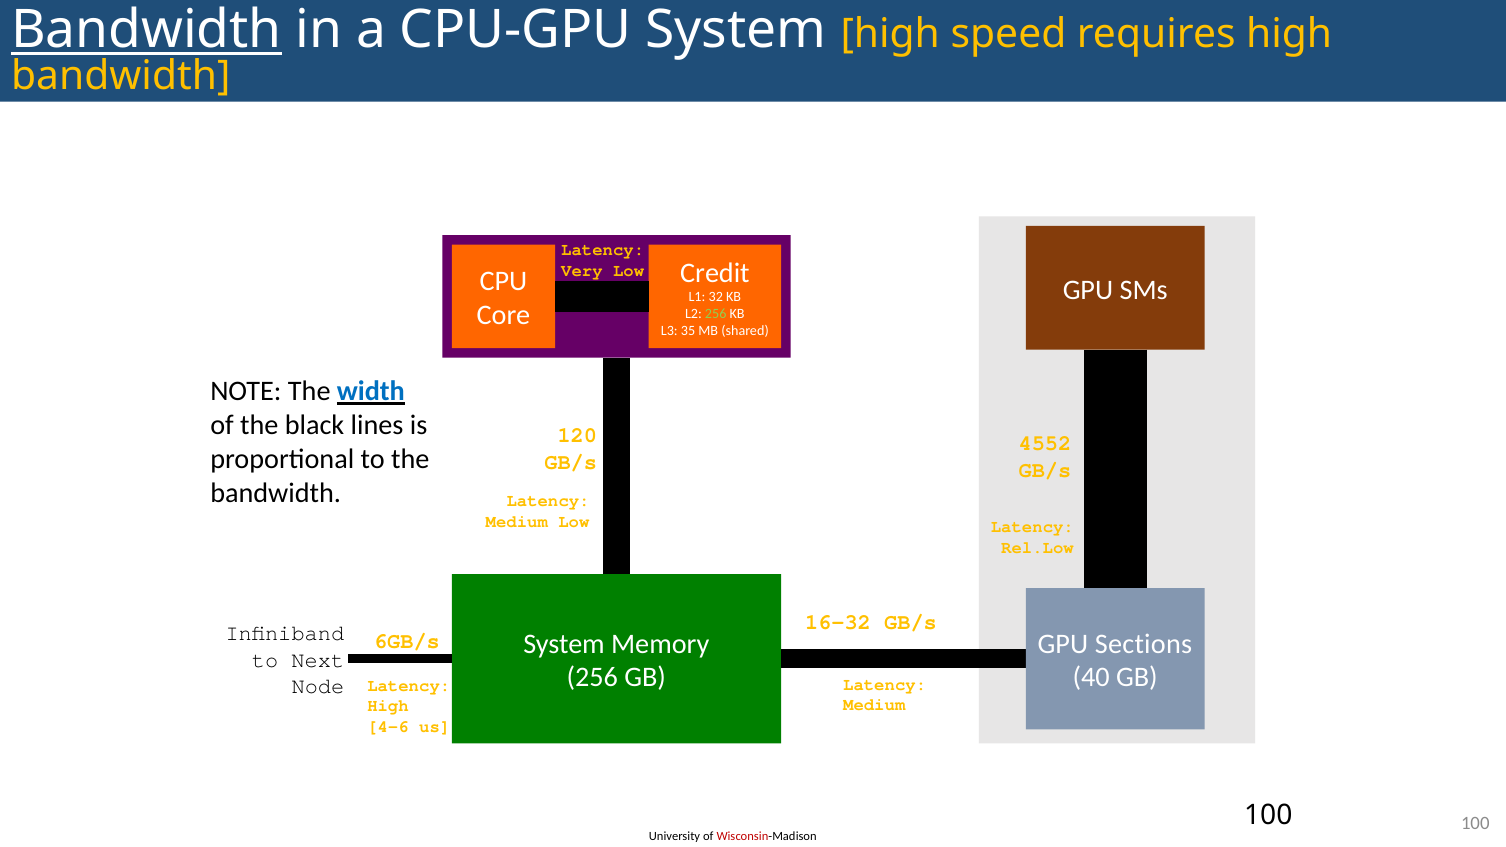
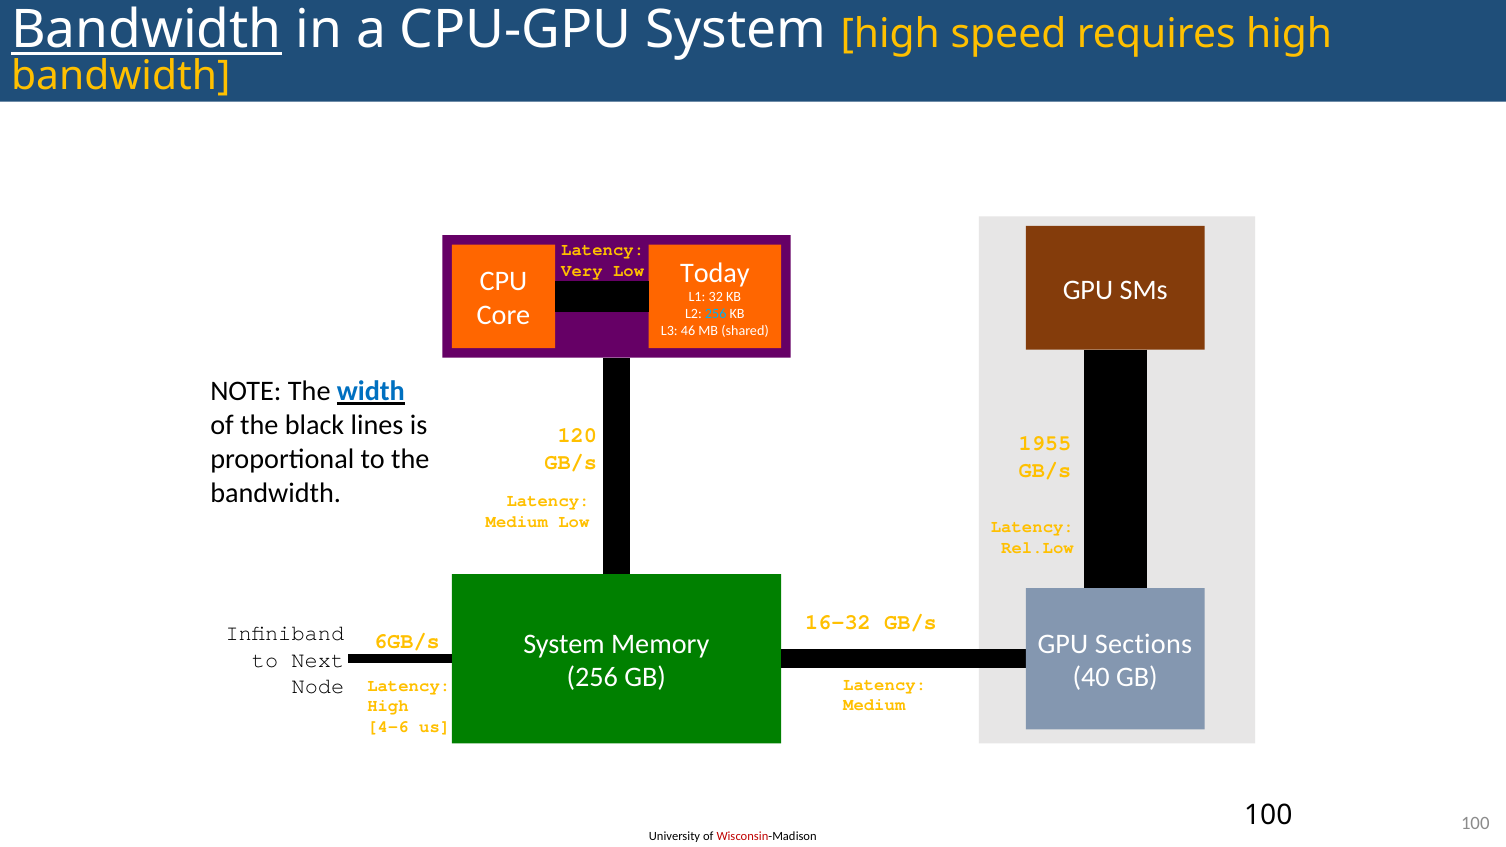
Credit: Credit -> Today
256 at (716, 314) colour: light green -> light blue
35: 35 -> 46
4552: 4552 -> 1955
